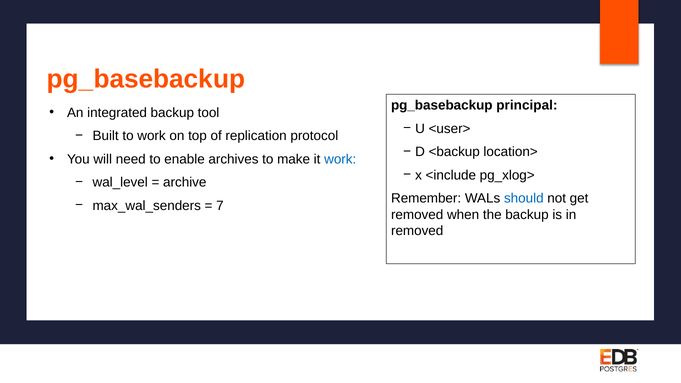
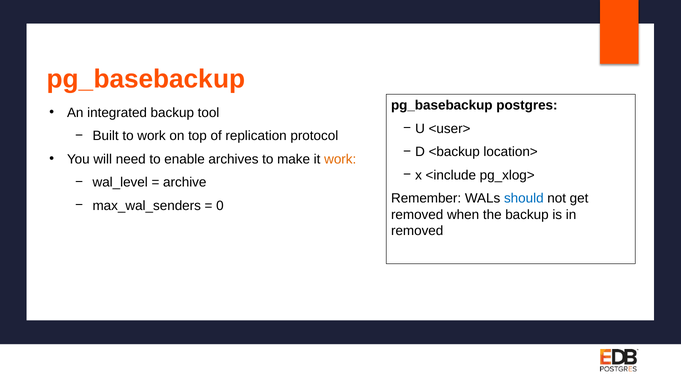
principal: principal -> postgres
work at (340, 159) colour: blue -> orange
7: 7 -> 0
